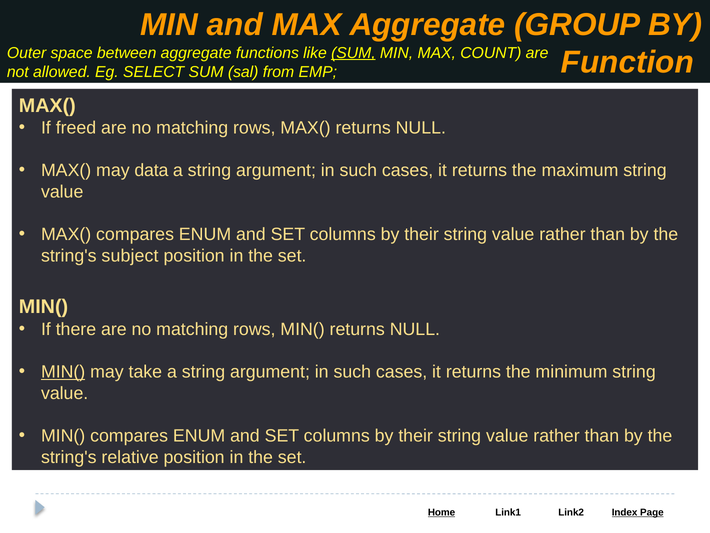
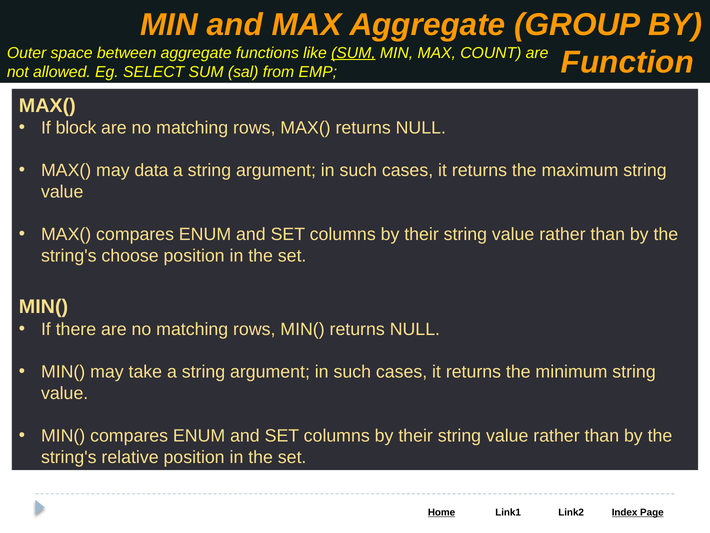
freed: freed -> block
subject: subject -> choose
MIN( at (63, 372) underline: present -> none
